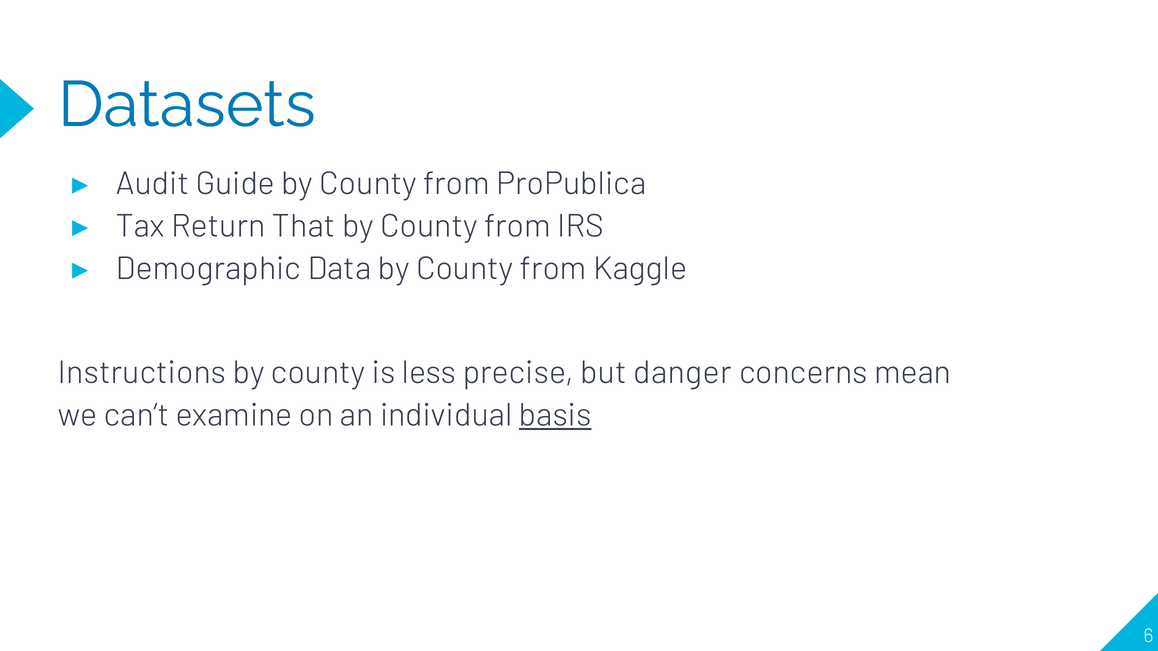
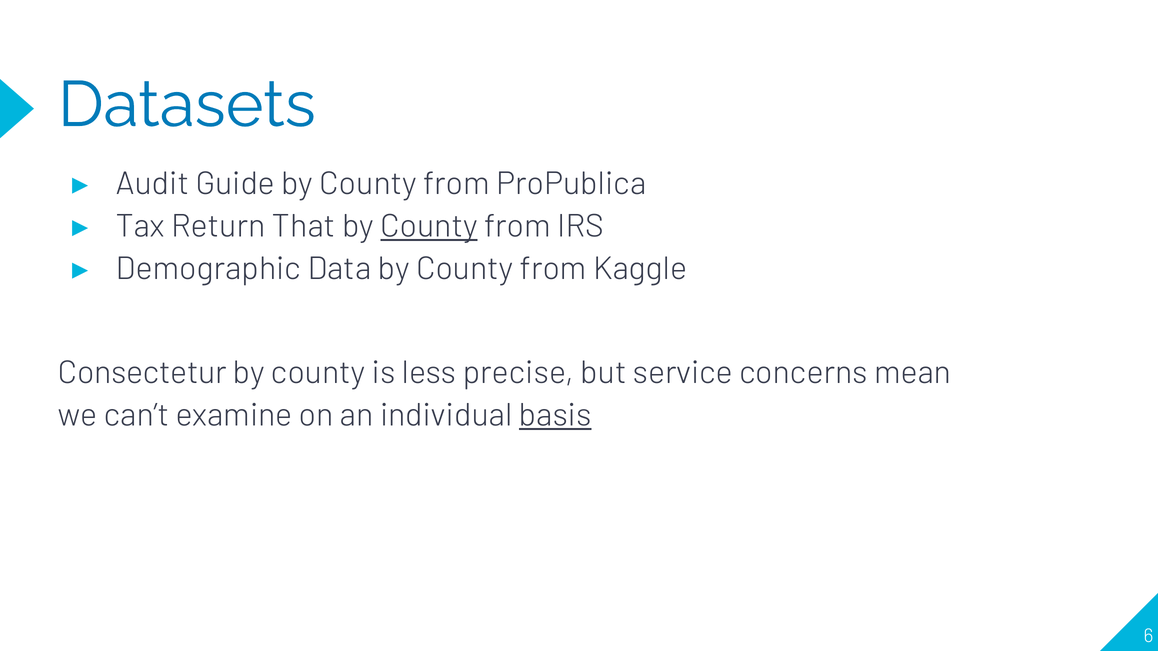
County at (429, 226) underline: none -> present
Instructions: Instructions -> Consectetur
danger: danger -> service
